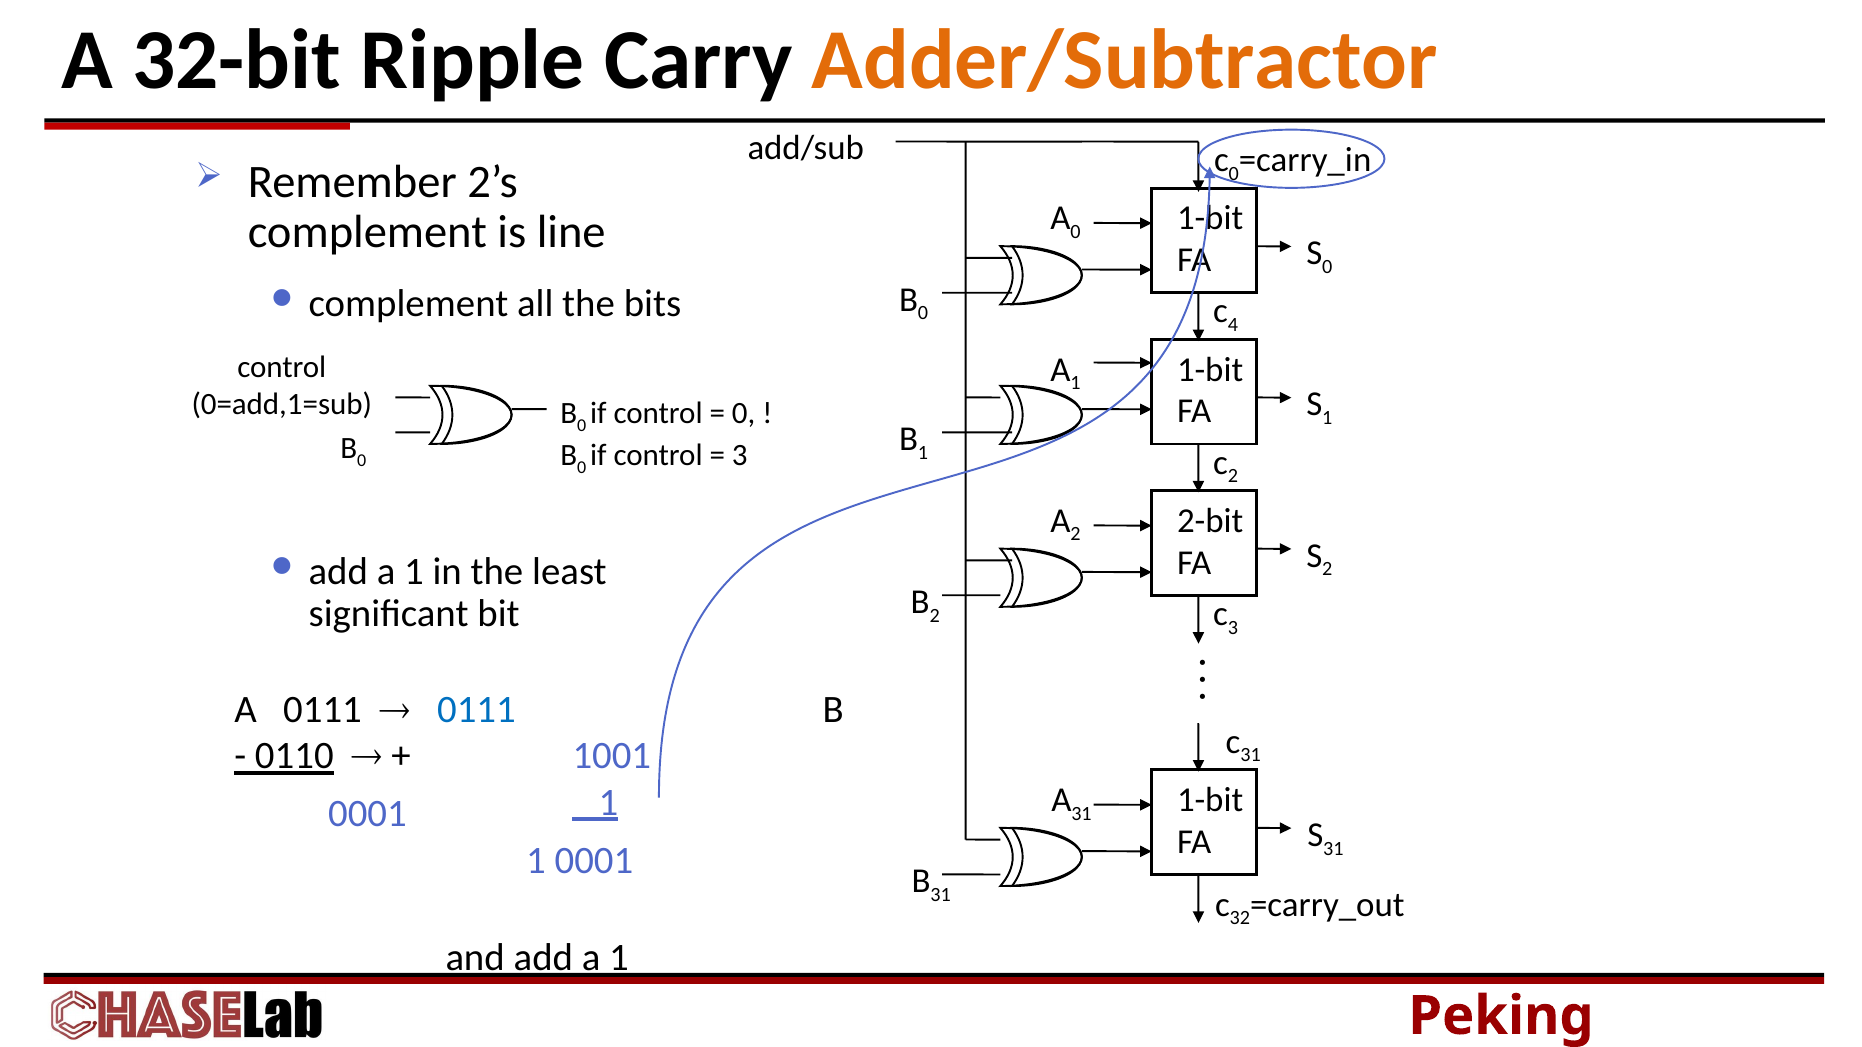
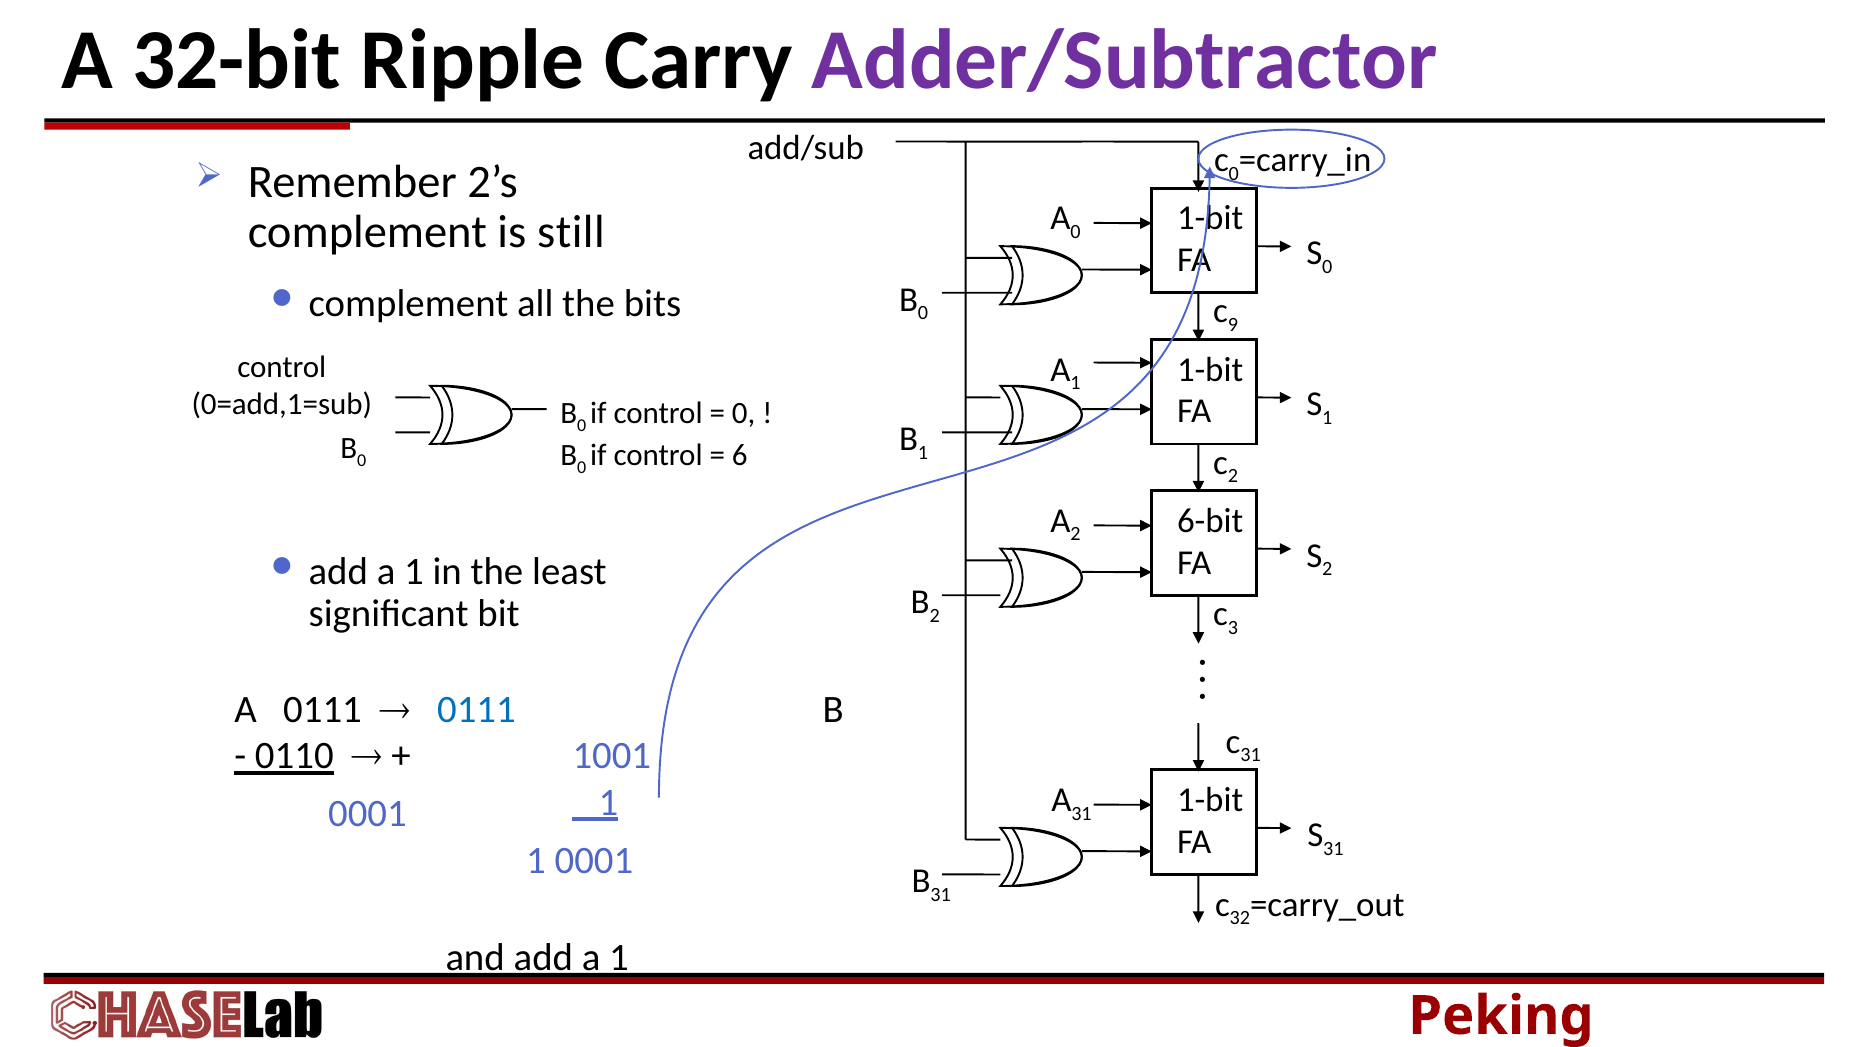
Adder/Subtractor colour: orange -> purple
line: line -> still
4: 4 -> 9
3 at (740, 456): 3 -> 6
2-bit: 2-bit -> 6-bit
